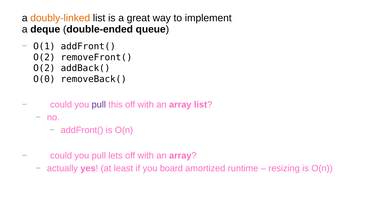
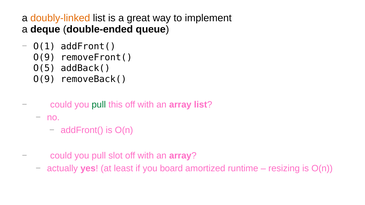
O(2 at (44, 57): O(2 -> O(9
O(2 at (44, 68): O(2 -> O(5
O(0 at (44, 79): O(0 -> O(9
pull at (99, 105) colour: purple -> green
lets: lets -> slot
